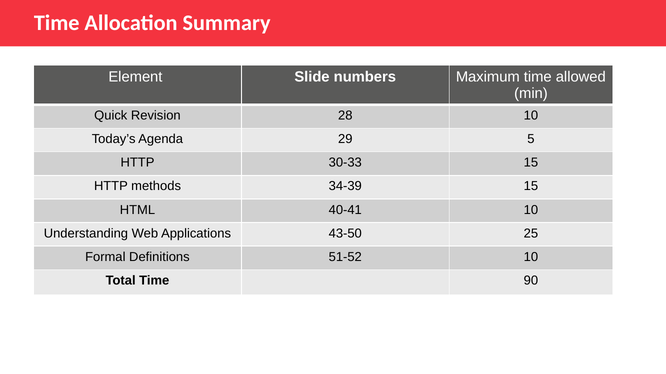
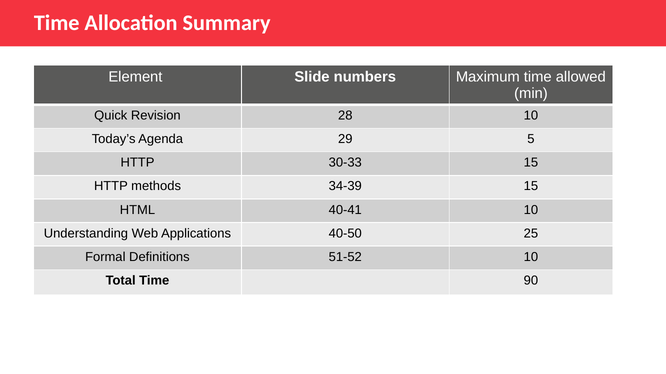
43-50: 43-50 -> 40-50
